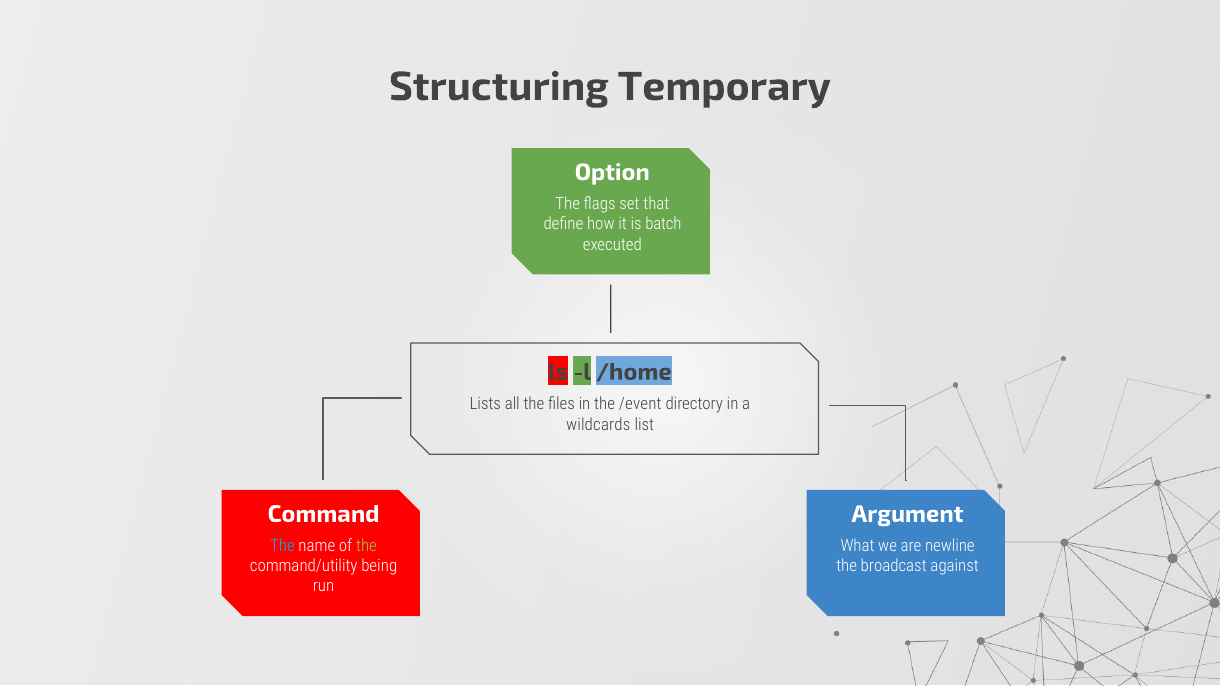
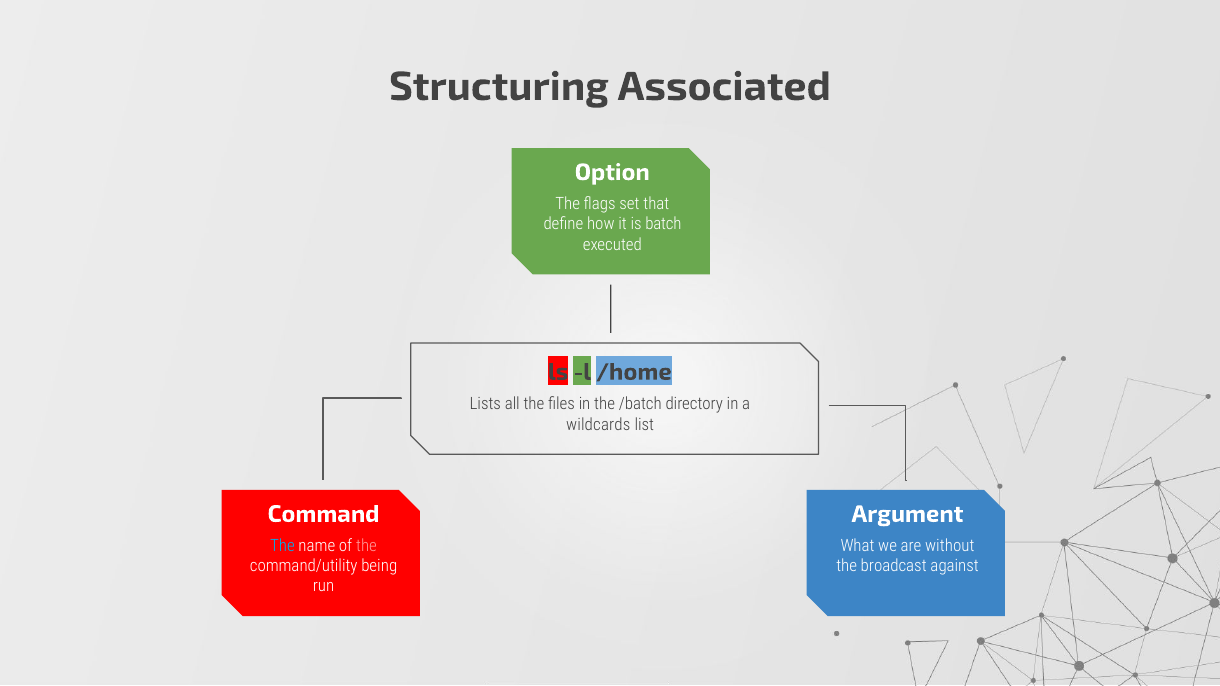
Temporary: Temporary -> Associated
/event: /event -> /batch
the at (367, 546) colour: light green -> pink
newline: newline -> without
